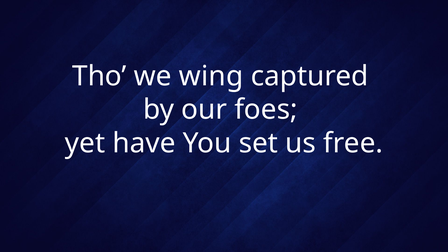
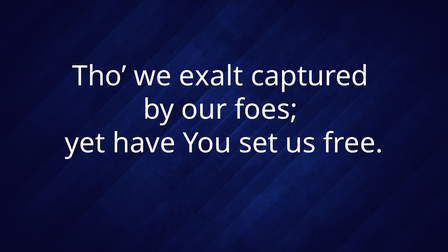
wing: wing -> exalt
